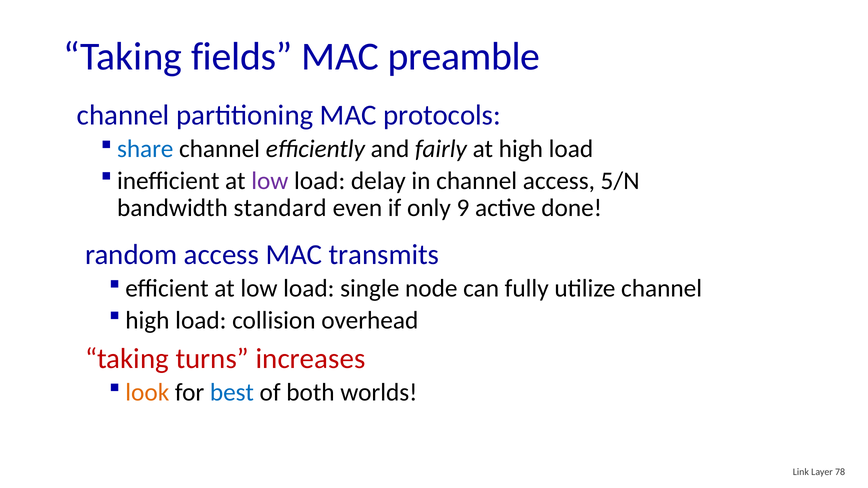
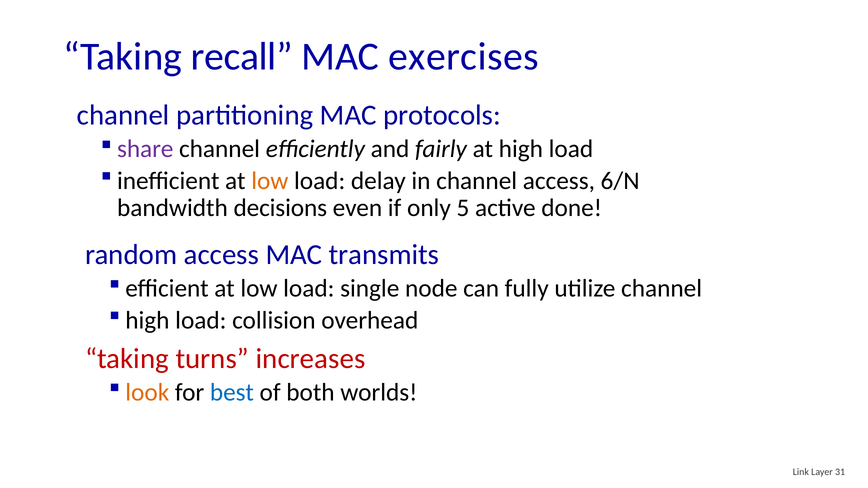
fields: fields -> recall
preamble: preamble -> exercises
share colour: blue -> purple
low at (270, 181) colour: purple -> orange
5/N: 5/N -> 6/N
standard: standard -> decisions
9: 9 -> 5
78: 78 -> 31
